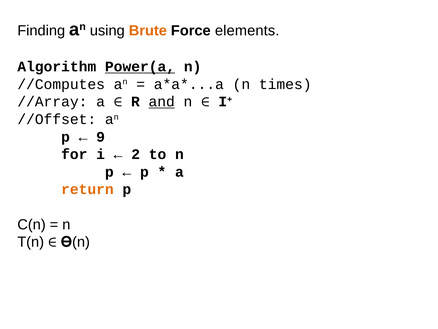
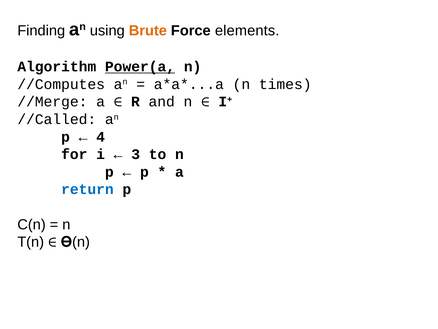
//Array: //Array -> //Merge
and underline: present -> none
//Offset: //Offset -> //Called
9: 9 -> 4
2: 2 -> 3
return colour: orange -> blue
